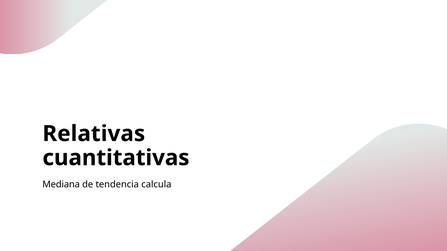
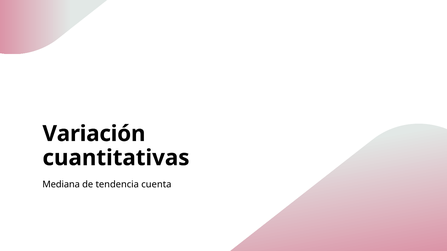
Relativas: Relativas -> Variación
calcula: calcula -> cuenta
